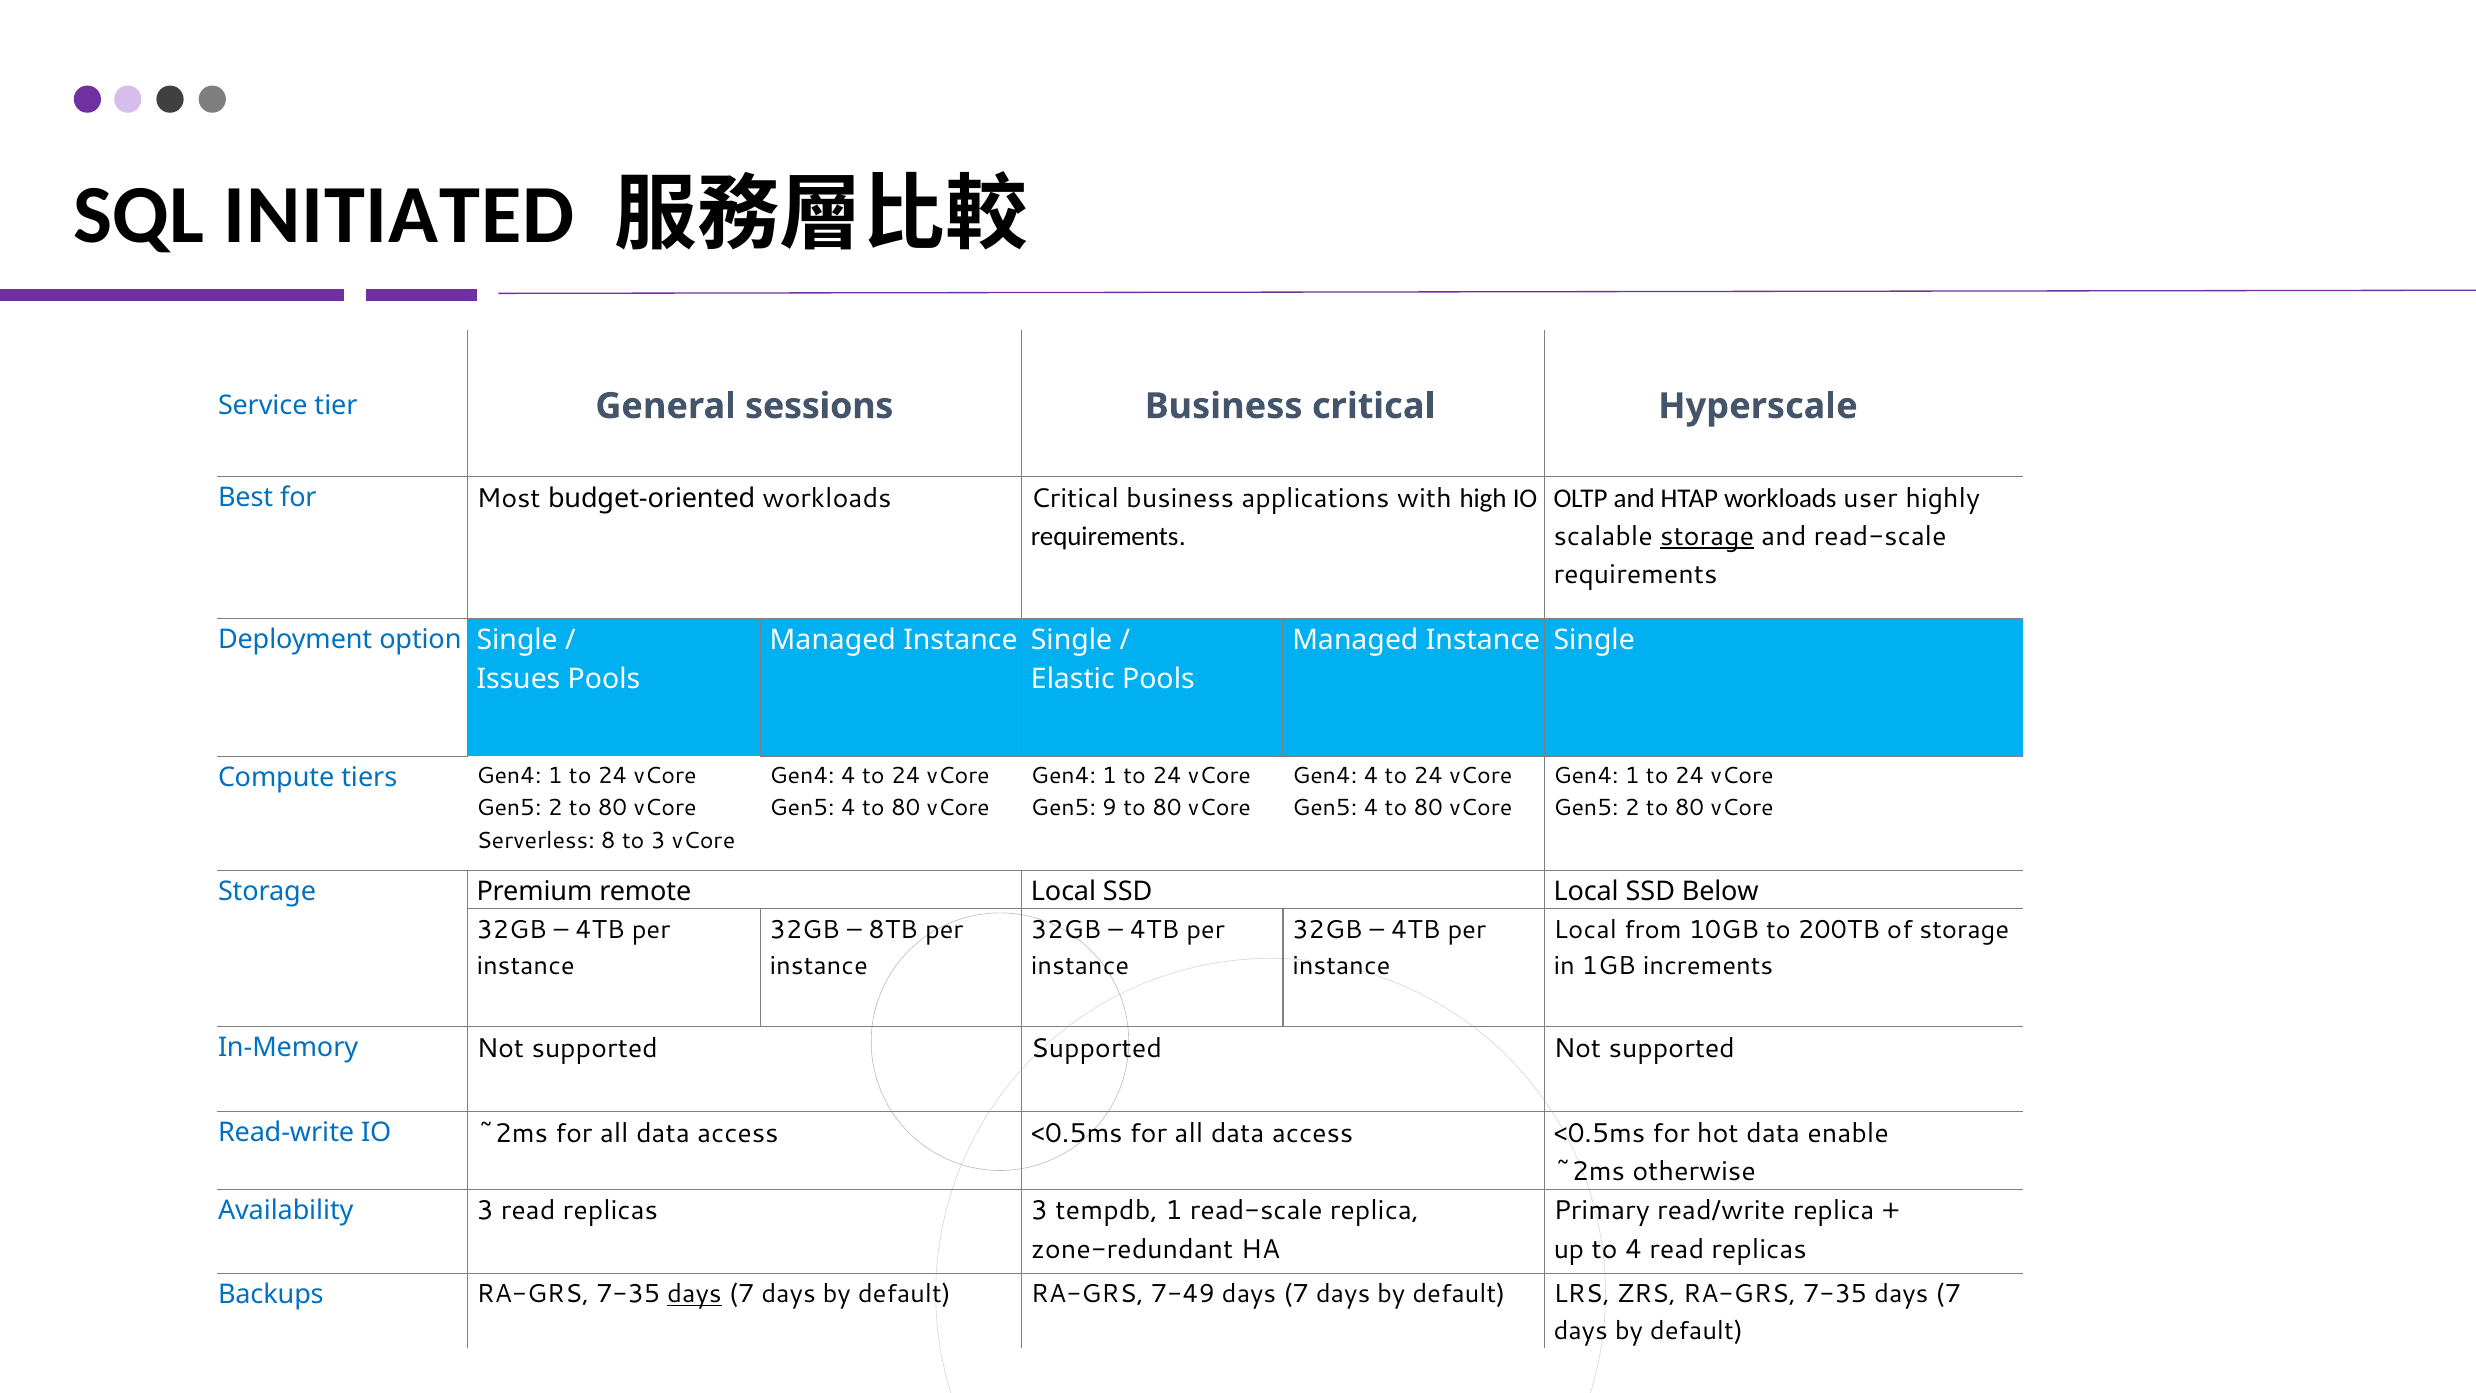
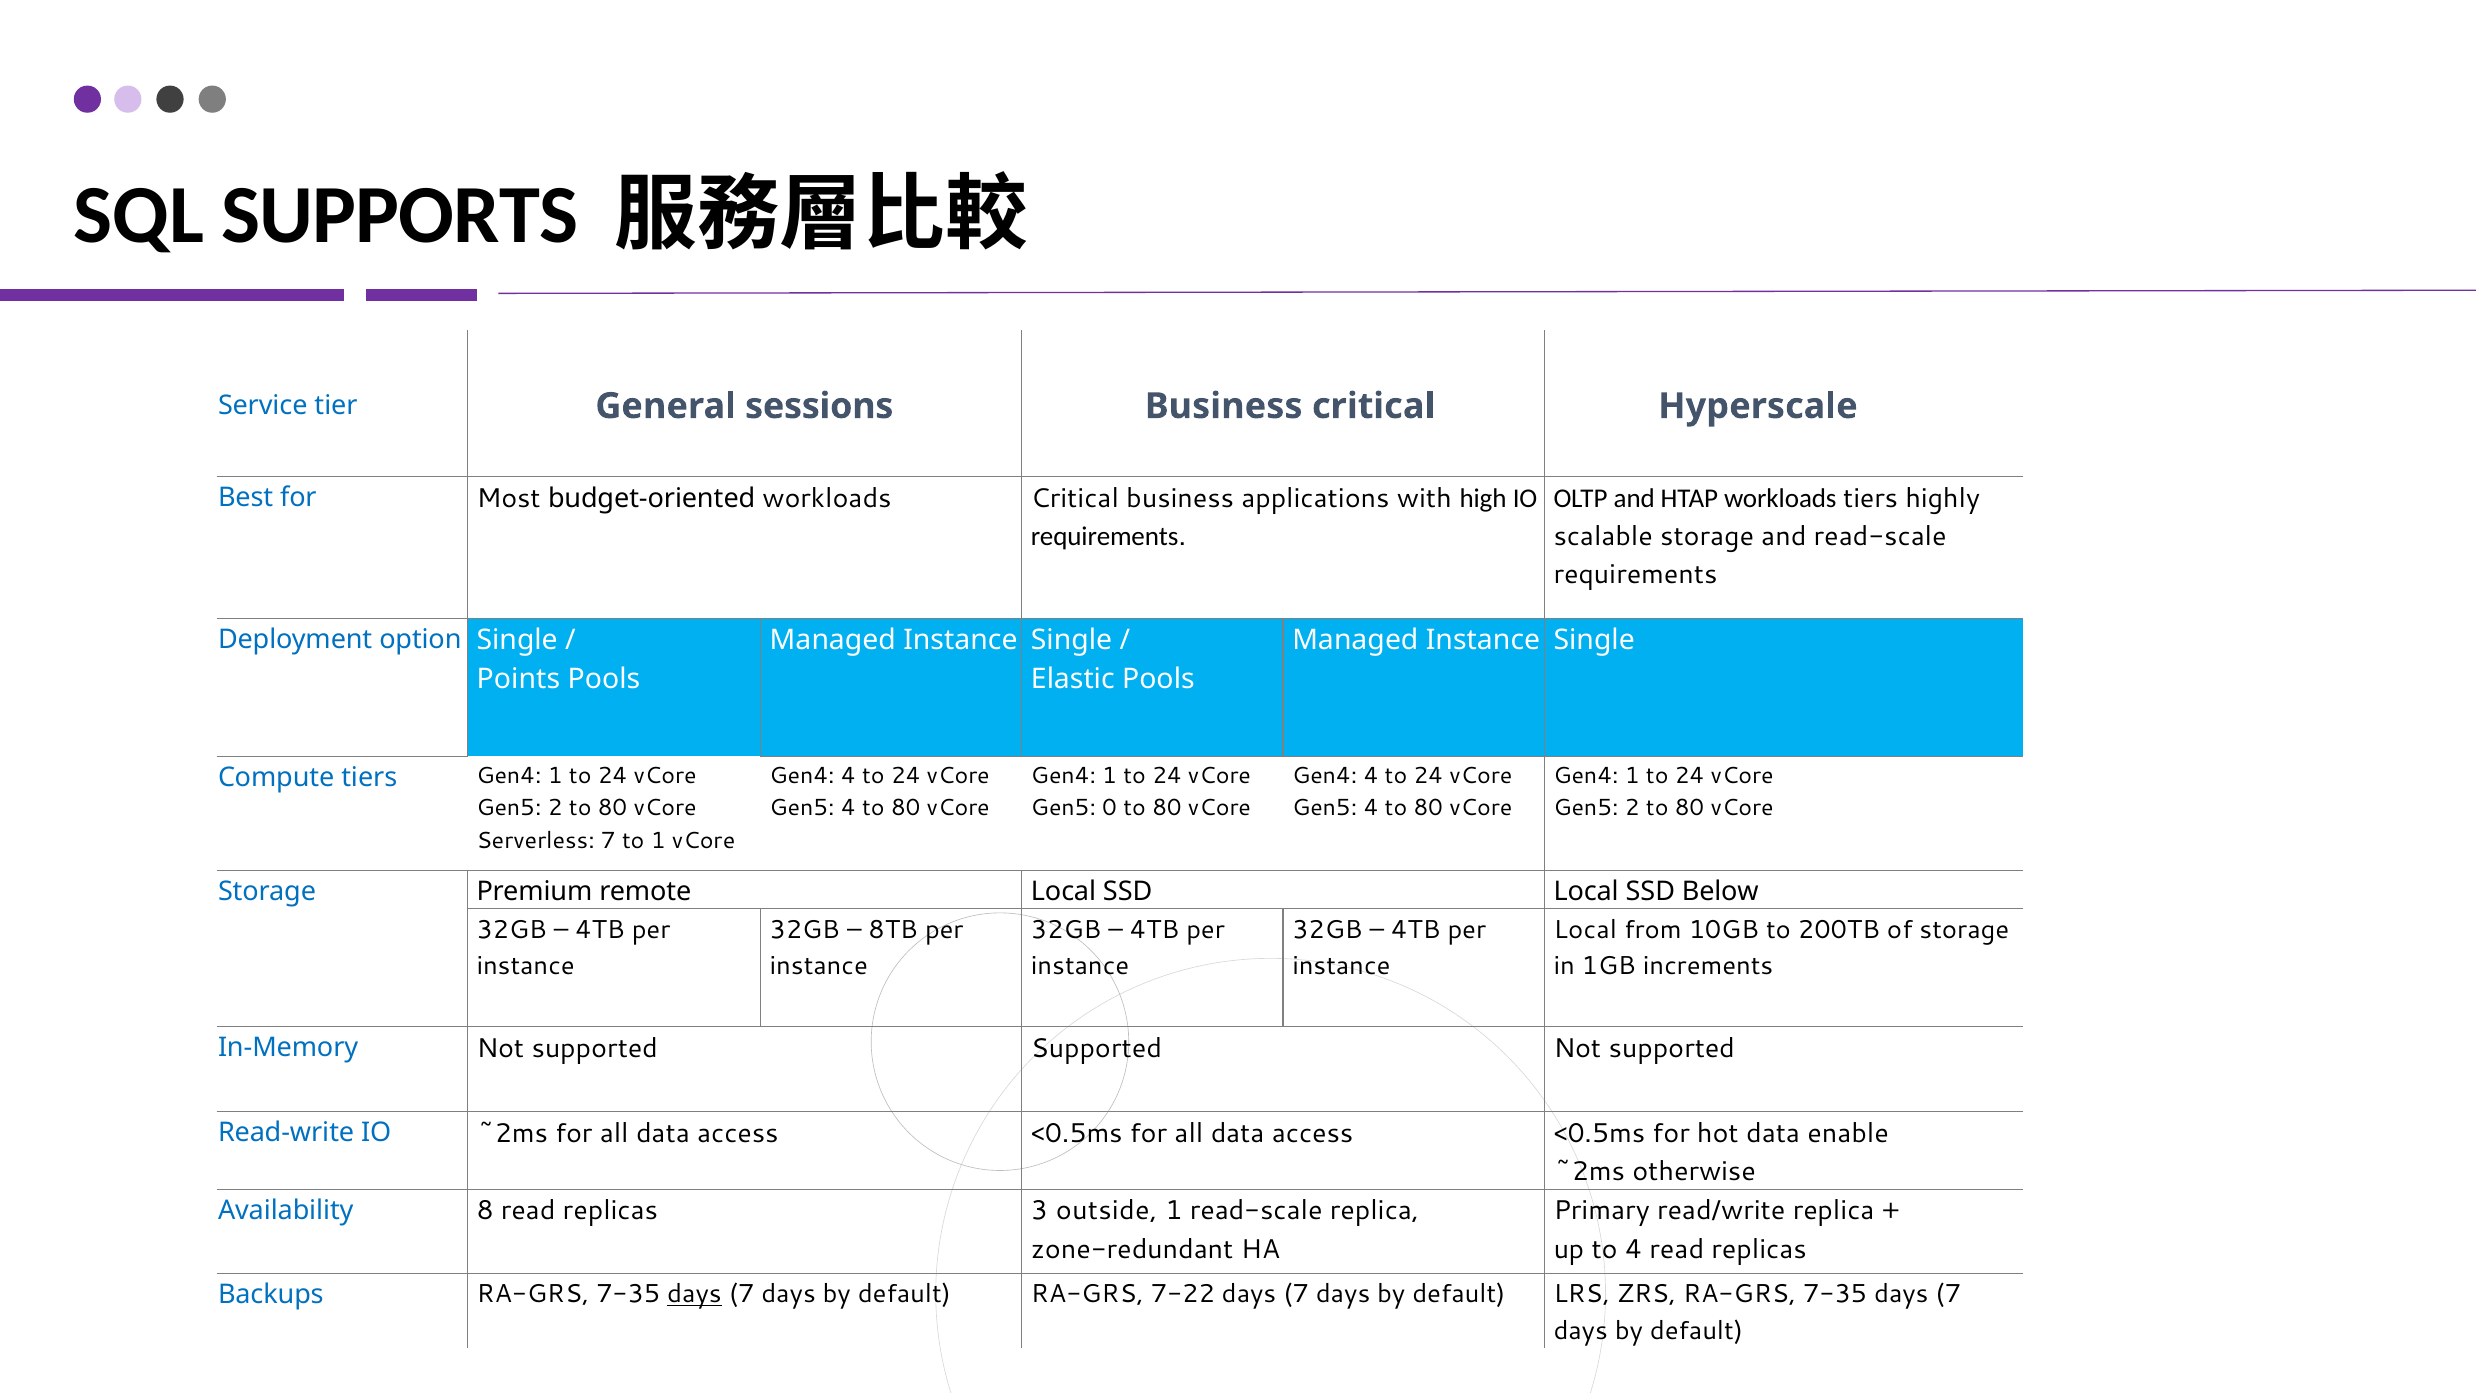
INITIATED: INITIATED -> SUPPORTS
workloads user: user -> tiers
storage at (1707, 536) underline: present -> none
Issues: Issues -> Points
9: 9 -> 0
Serverless 8: 8 -> 7
to 3: 3 -> 1
Availability 3: 3 -> 8
tempdb: tempdb -> outside
7-49: 7-49 -> 7-22
